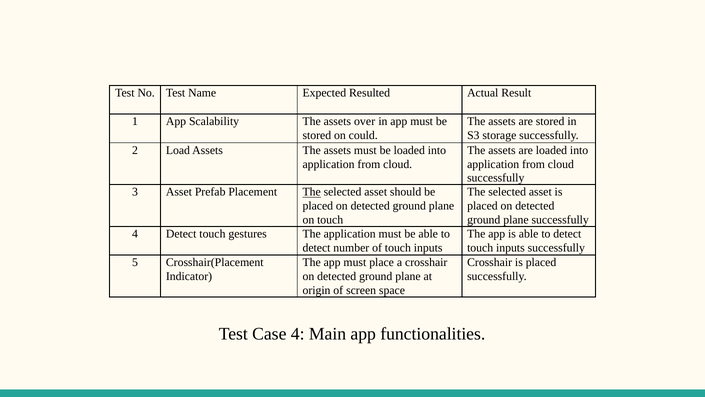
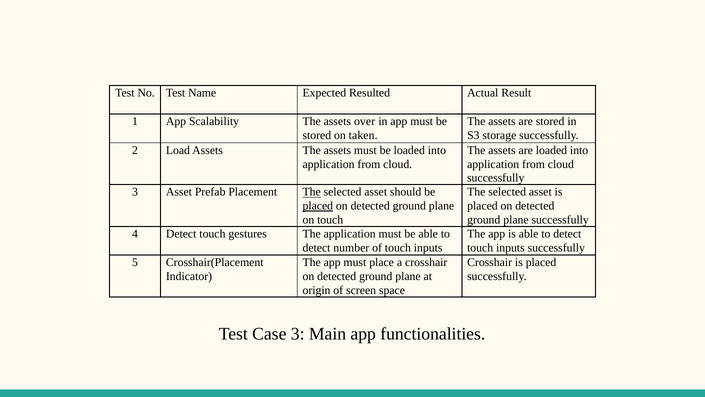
could: could -> taken
placed at (318, 206) underline: none -> present
Case 4: 4 -> 3
